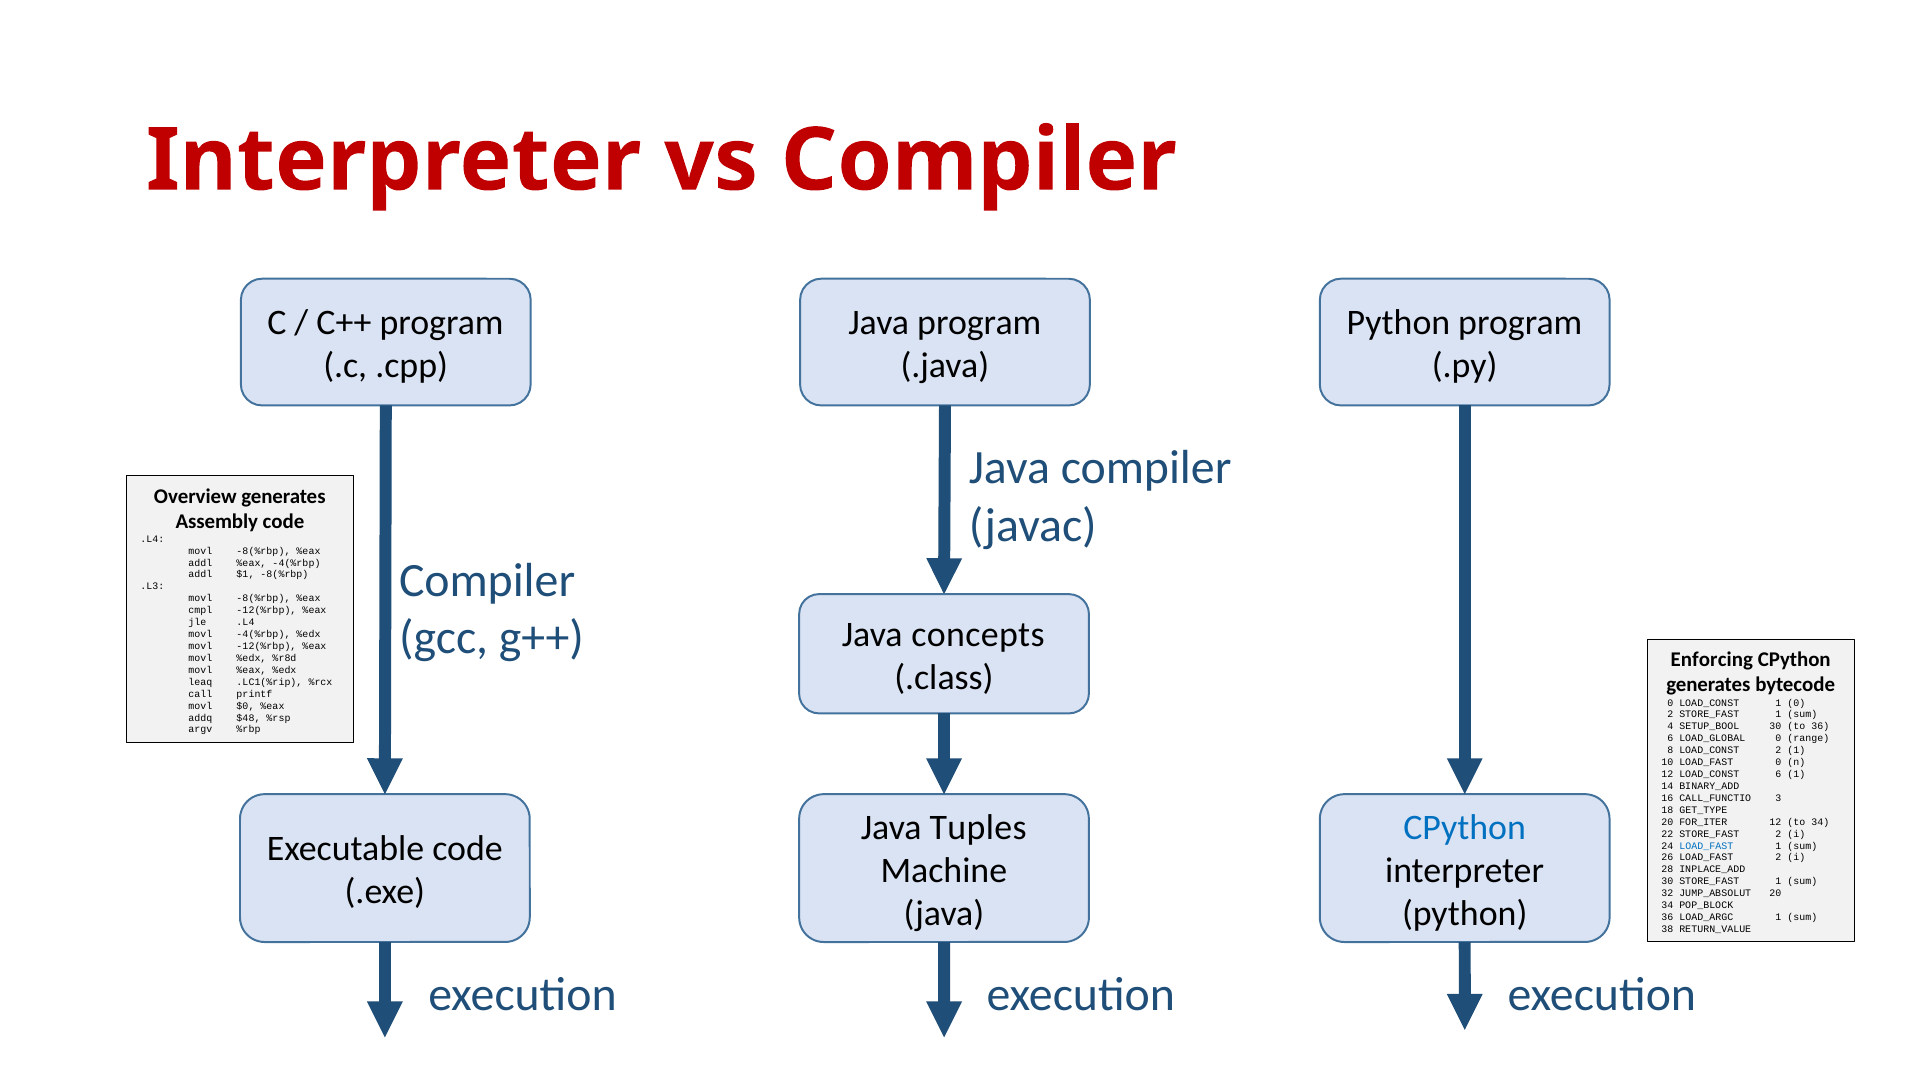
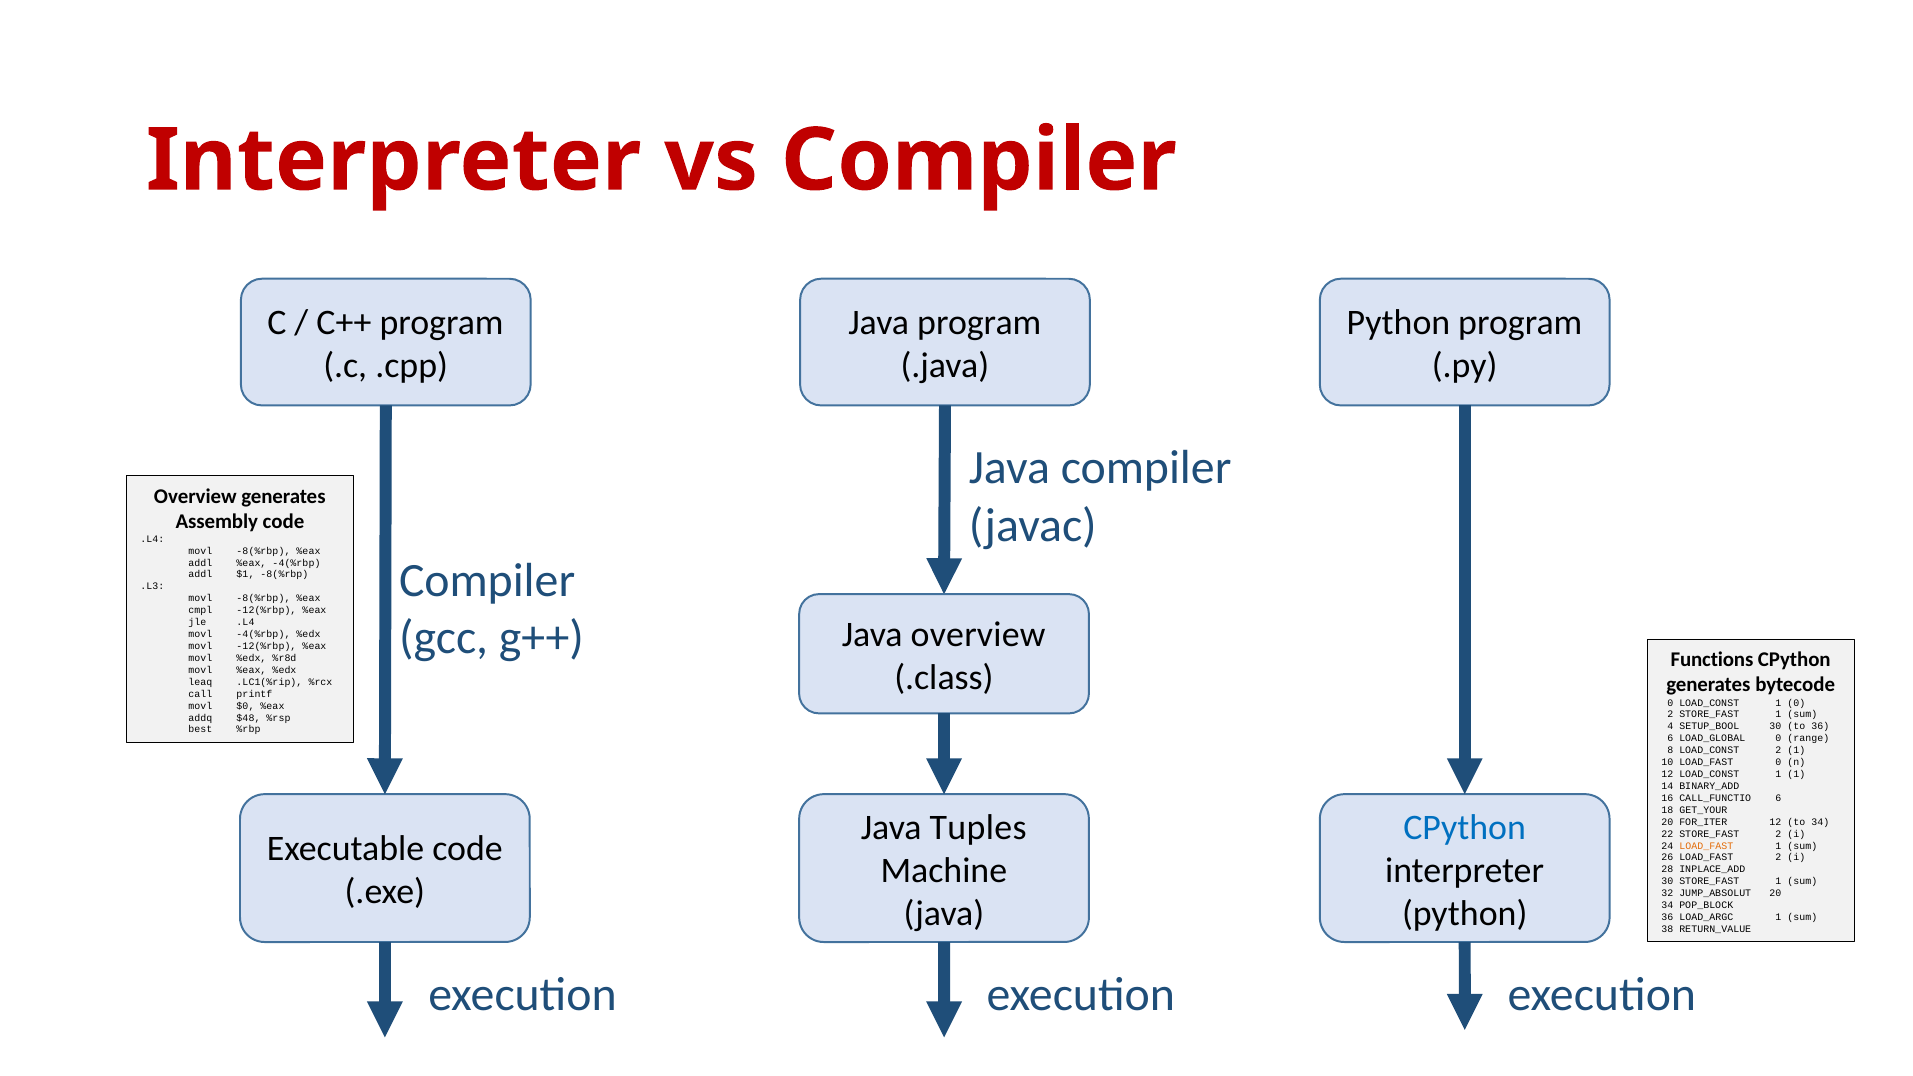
Java concepts: concepts -> overview
Enforcing: Enforcing -> Functions
argv: argv -> best
12 LOAD_CONST 6: 6 -> 1
CALL_FUNCTIO 3: 3 -> 6
GET_TYPE: GET_TYPE -> GET_YOUR
LOAD_FAST at (1706, 846) colour: blue -> orange
